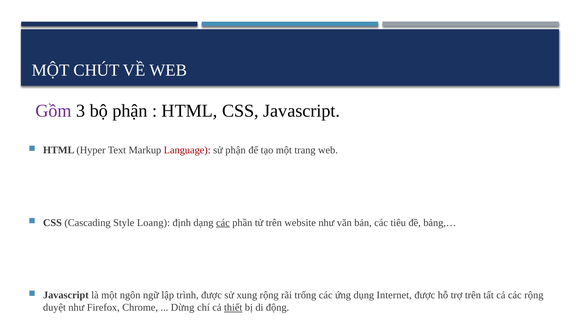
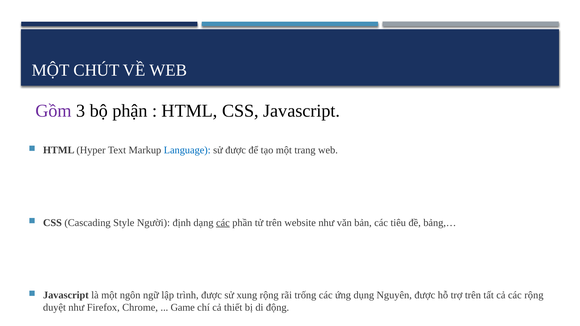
Language colour: red -> blue
sử phận: phận -> được
Loang: Loang -> Người
Internet: Internet -> Nguyên
Dừng: Dừng -> Game
thiết underline: present -> none
